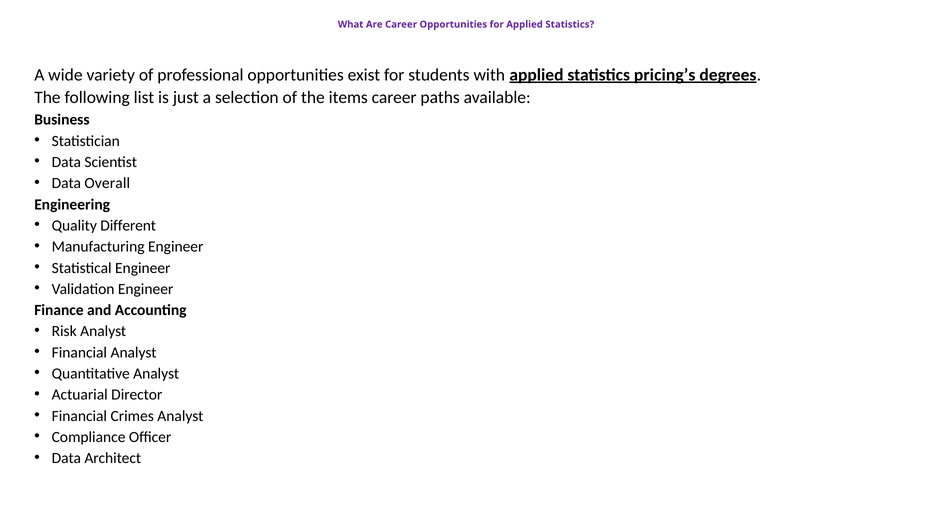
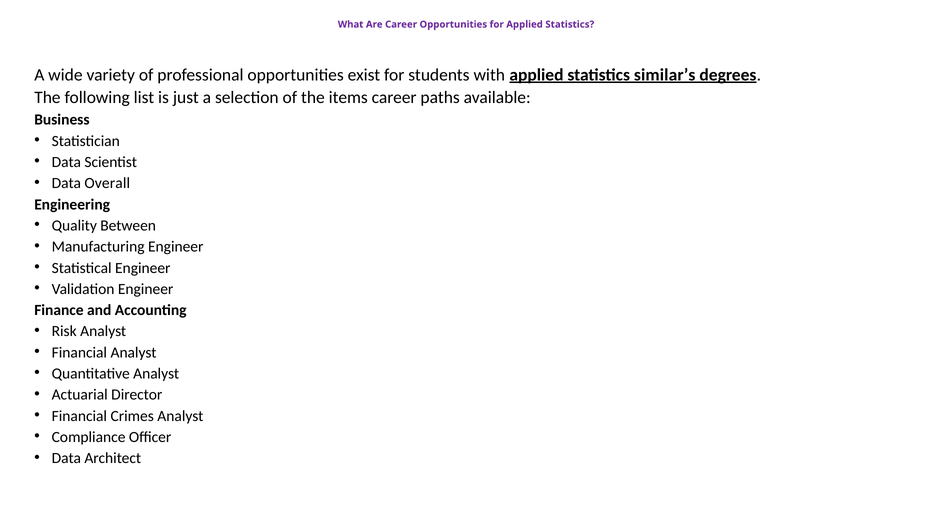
pricing’s: pricing’s -> similar’s
Different: Different -> Between
